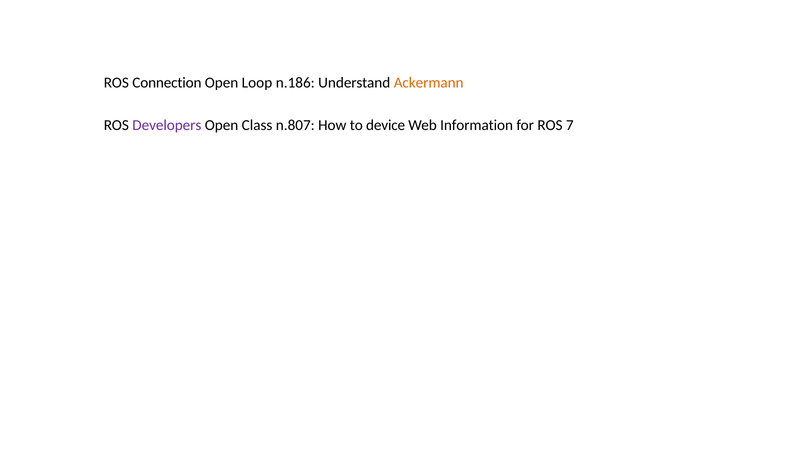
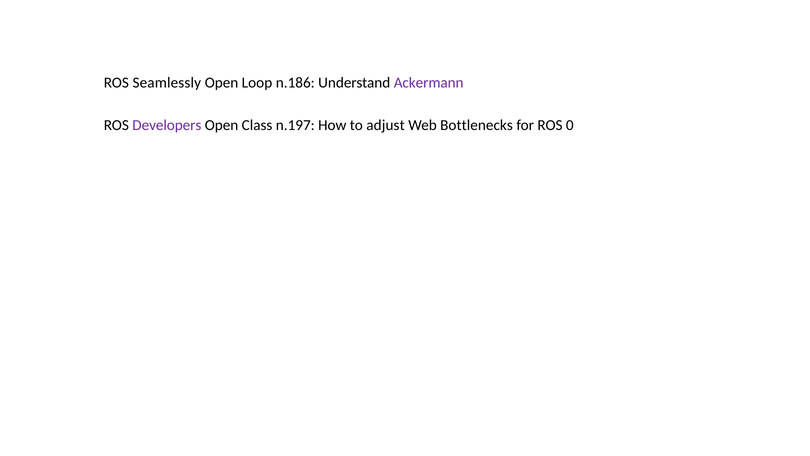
Connection: Connection -> Seamlessly
Ackermann colour: orange -> purple
n.807: n.807 -> n.197
device: device -> adjust
Information: Information -> Bottlenecks
7: 7 -> 0
